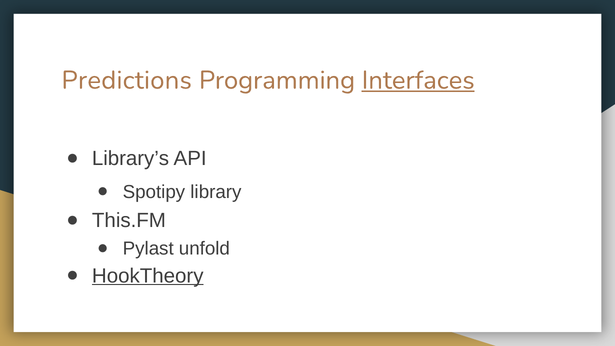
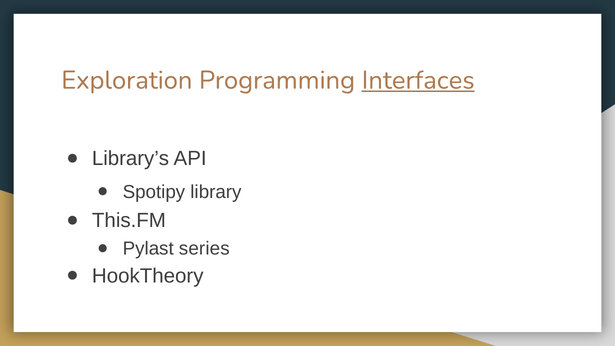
Predictions: Predictions -> Exploration
unfold: unfold -> series
HookTheory underline: present -> none
